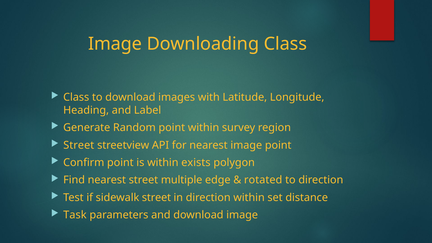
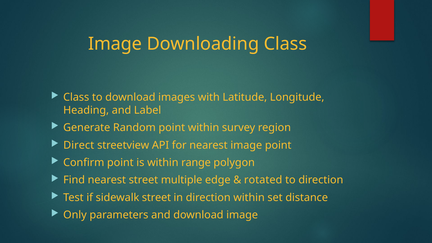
Street at (79, 145): Street -> Direct
exists: exists -> range
Task: Task -> Only
